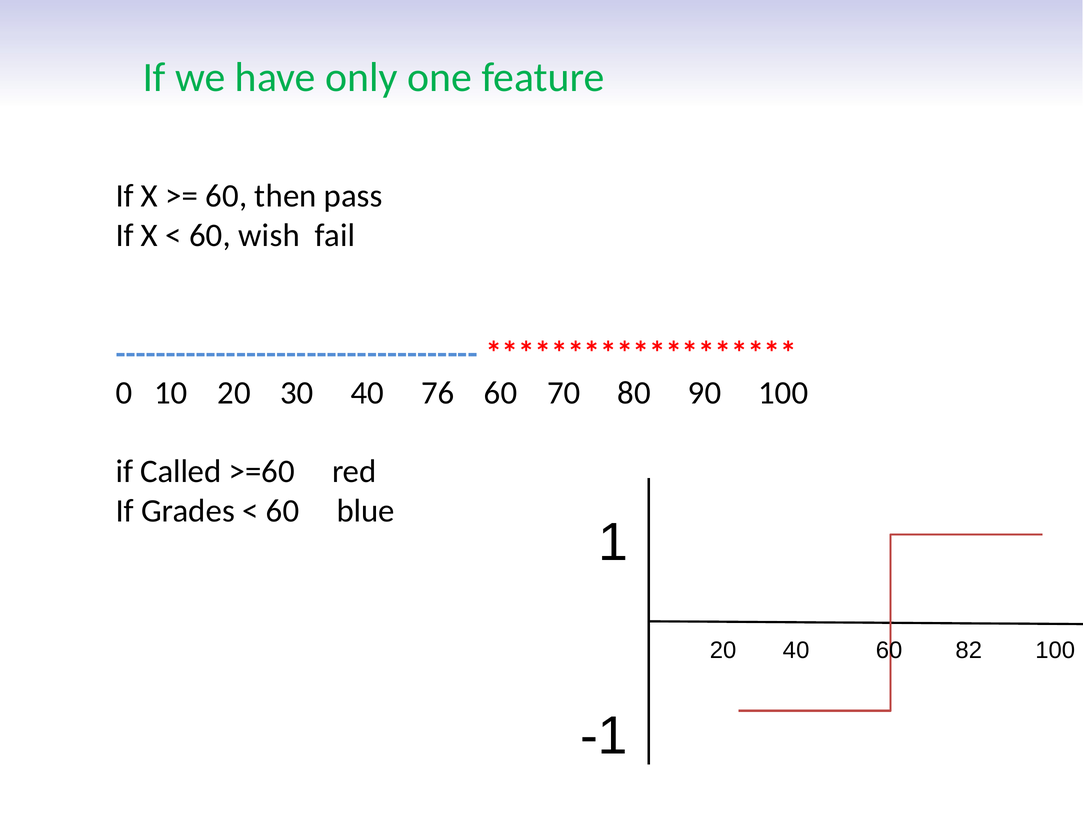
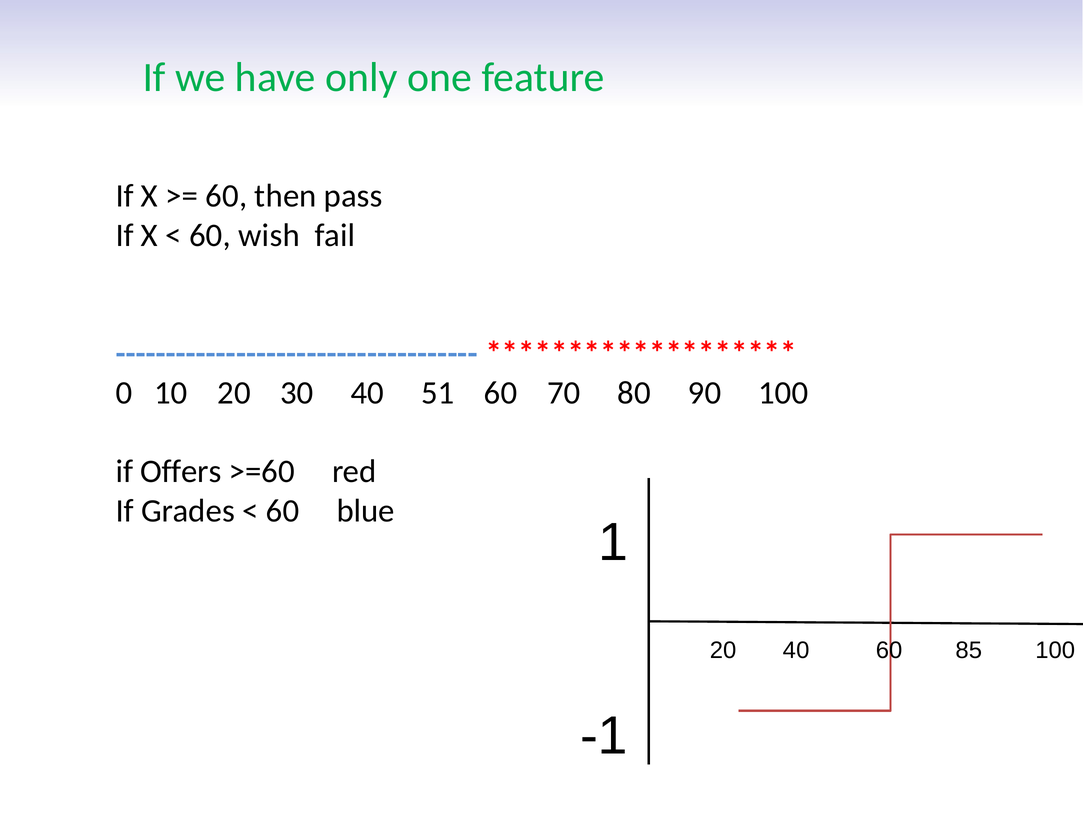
76: 76 -> 51
Called: Called -> Offers
82: 82 -> 85
